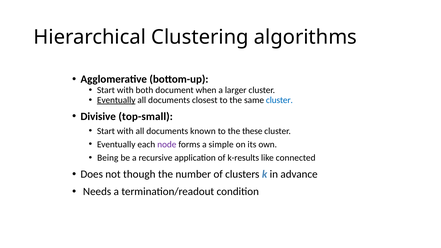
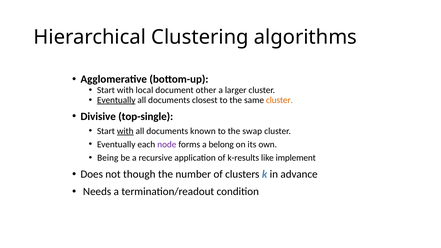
both: both -> local
when: when -> other
cluster at (279, 100) colour: blue -> orange
top-small: top-small -> top-single
with at (125, 131) underline: none -> present
these: these -> swap
simple: simple -> belong
connected: connected -> implement
